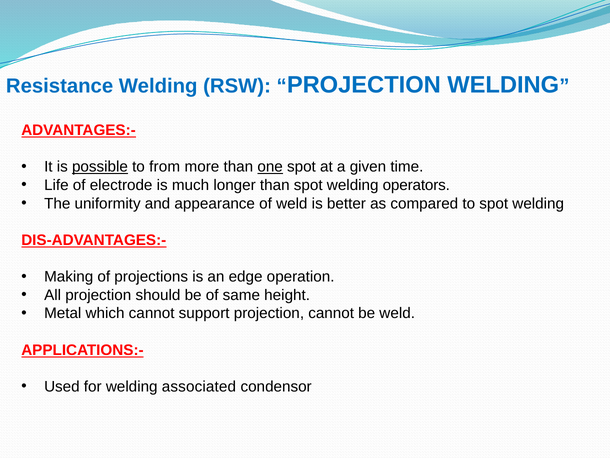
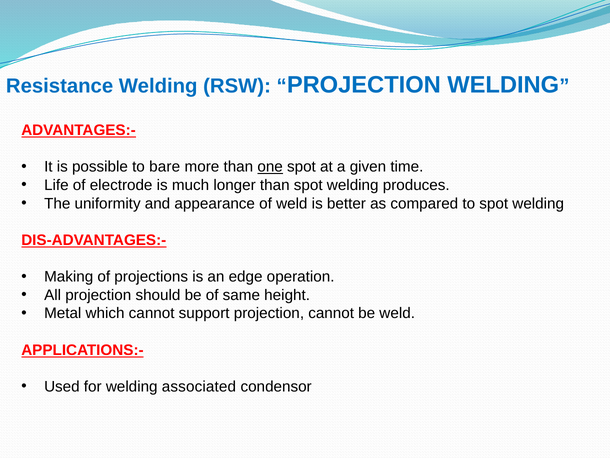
possible underline: present -> none
from: from -> bare
operators: operators -> produces
